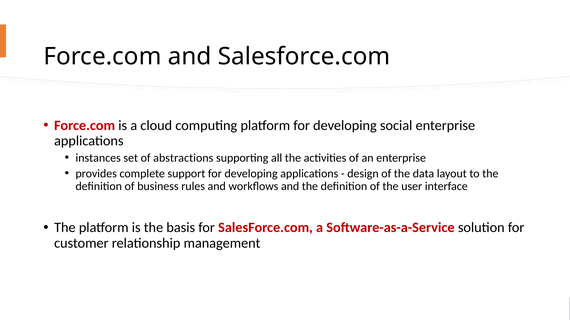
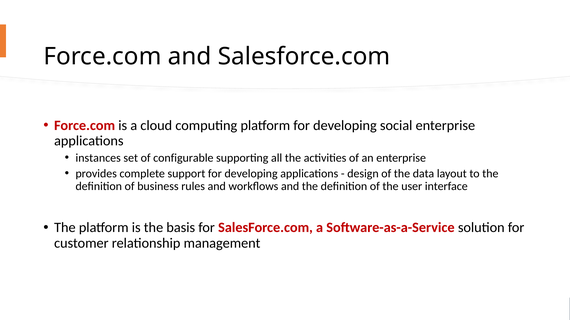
abstractions: abstractions -> configurable
